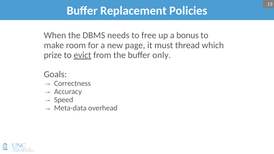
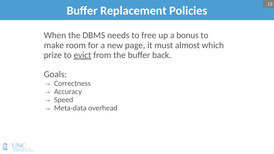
thread: thread -> almost
only: only -> back
